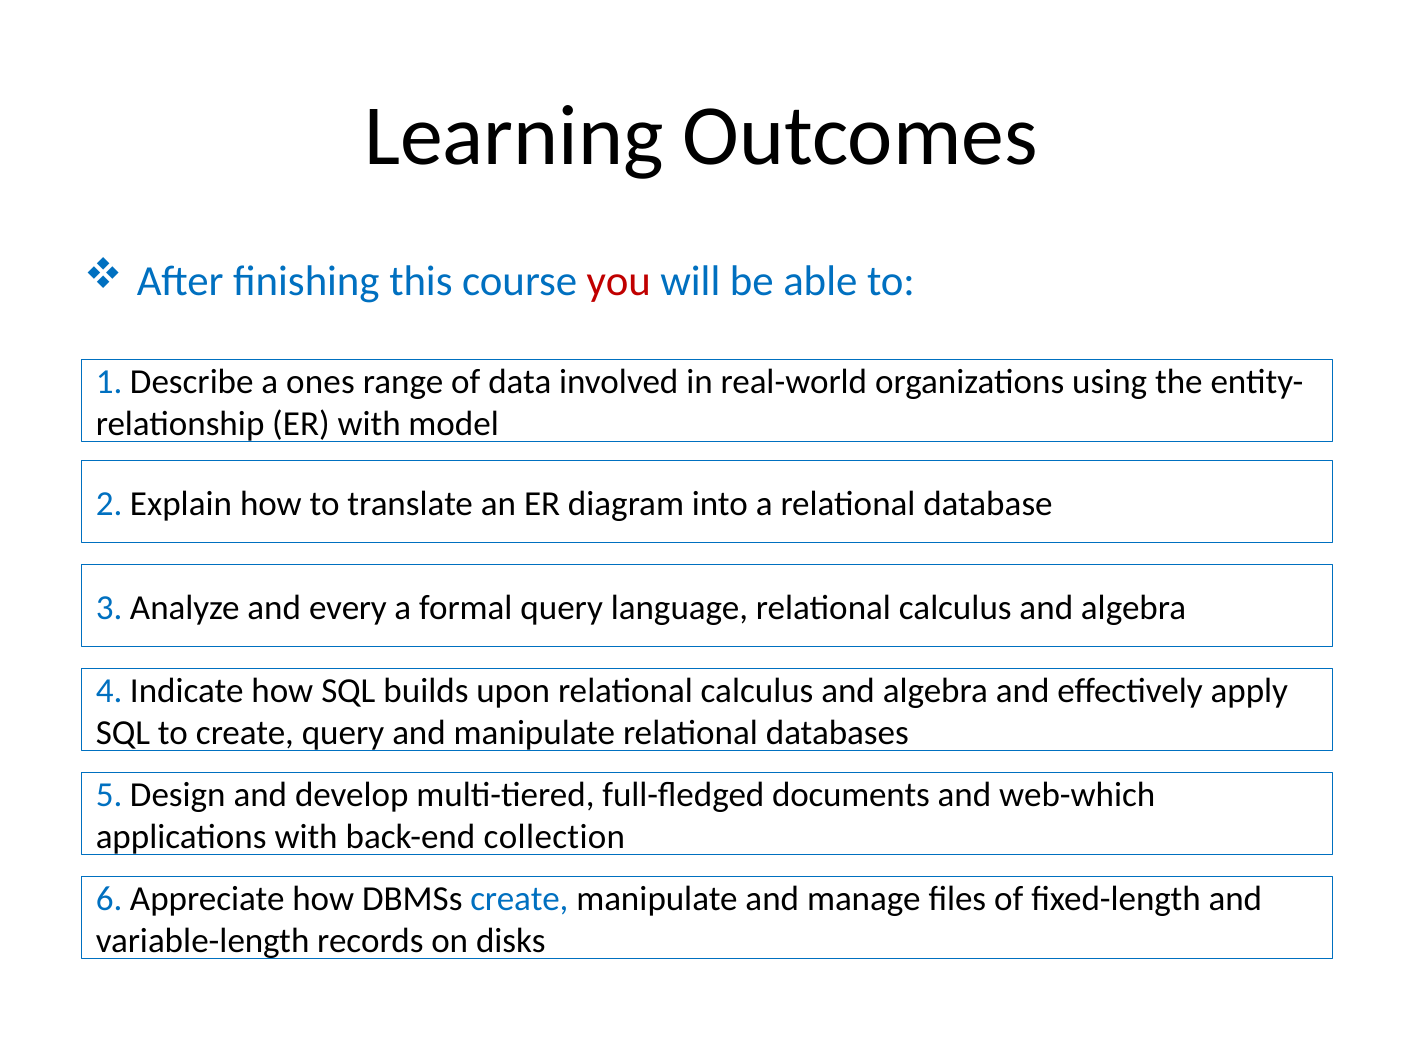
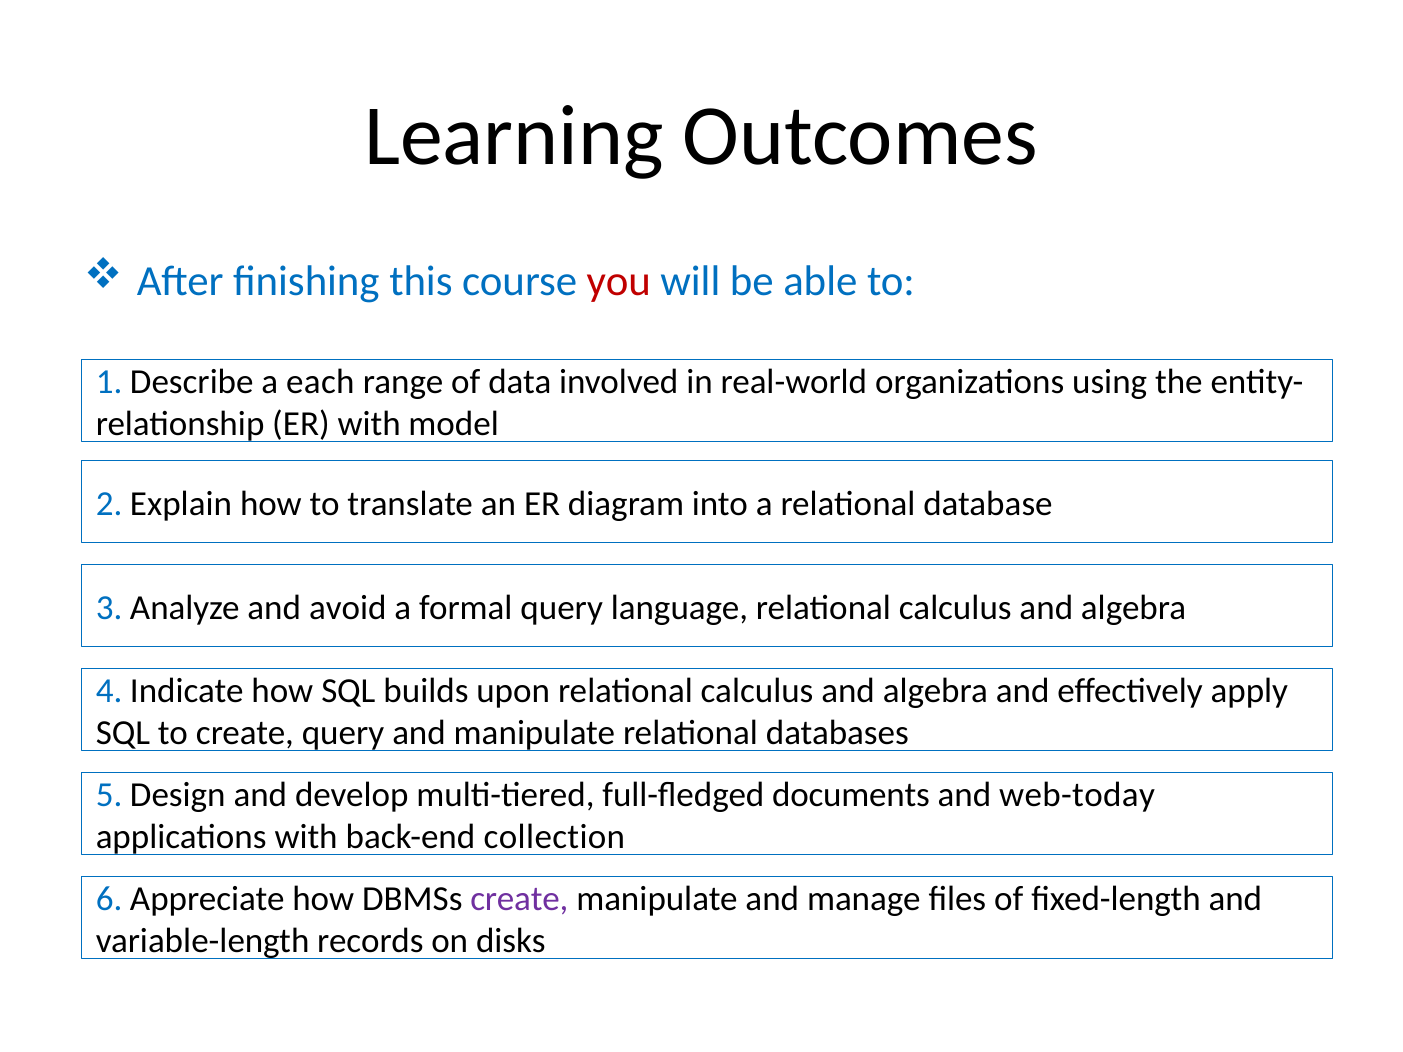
ones: ones -> each
every: every -> avoid
web-which: web-which -> web-today
create at (519, 899) colour: blue -> purple
